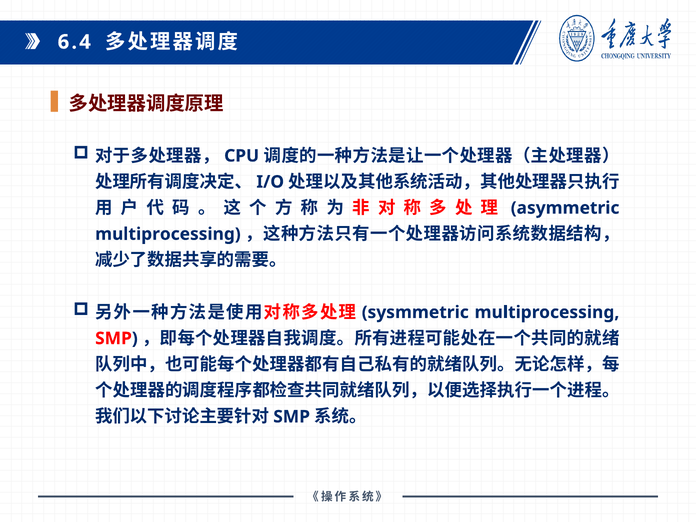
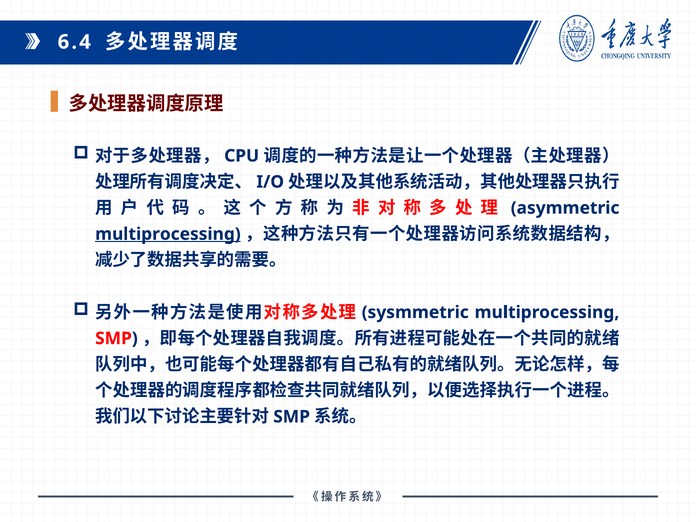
multiprocessing at (168, 234) underline: none -> present
